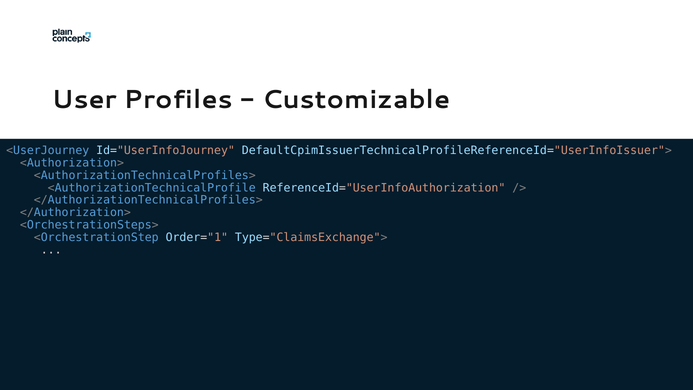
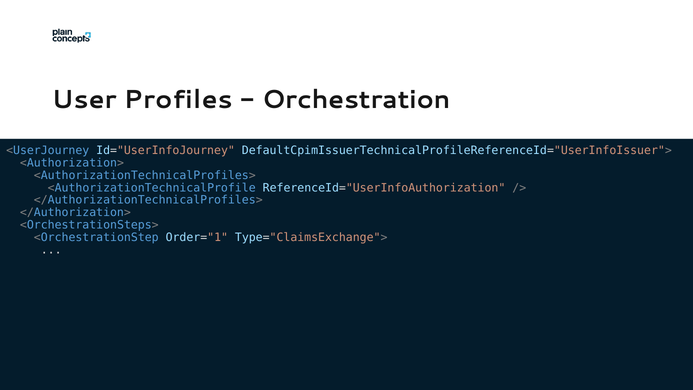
Customizable: Customizable -> Orchestration
